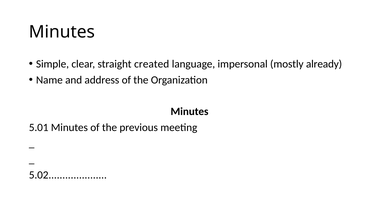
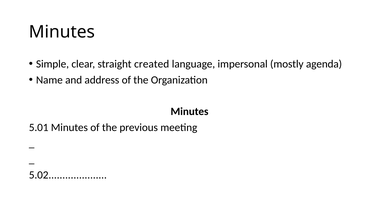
already: already -> agenda
